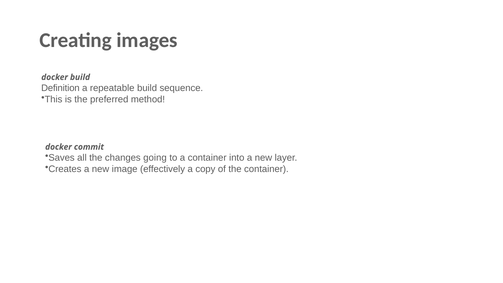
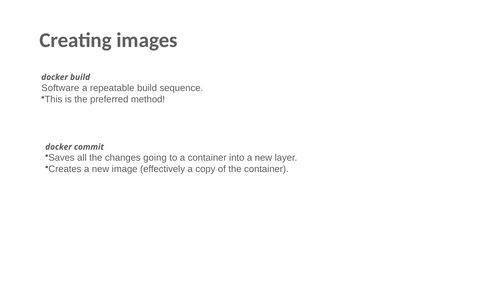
Definition: Definition -> Software
